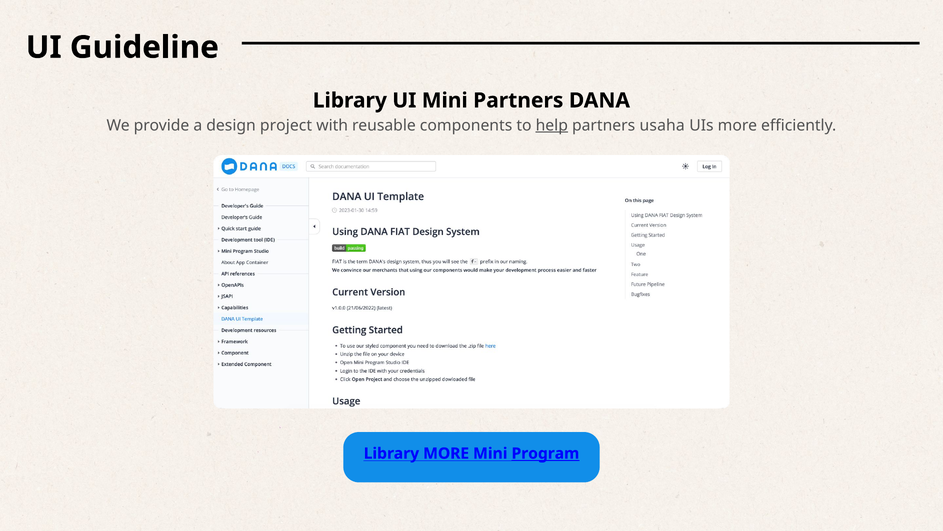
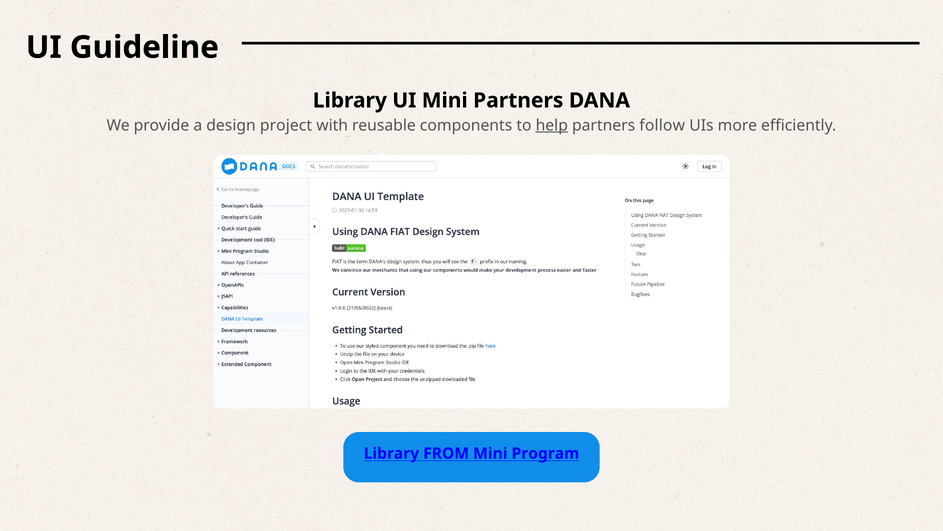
usaha: usaha -> follow
Library MORE: MORE -> FROM
Program underline: present -> none
